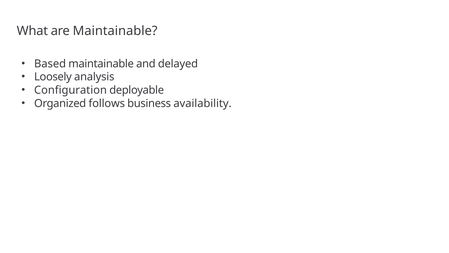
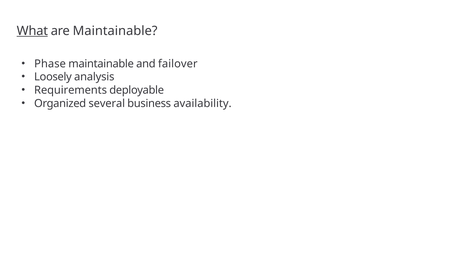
What underline: none -> present
Based: Based -> Phase
delayed: delayed -> failover
Configuration: Configuration -> Requirements
follows: follows -> several
